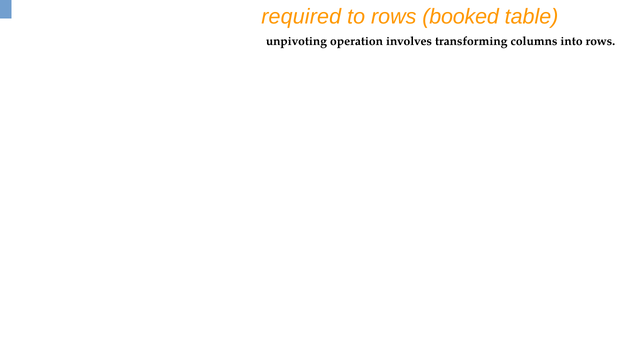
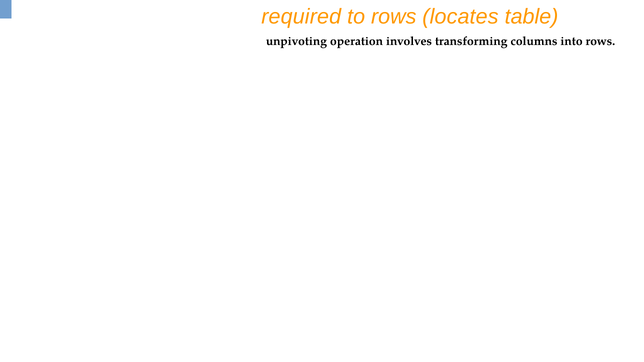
booked: booked -> locates
